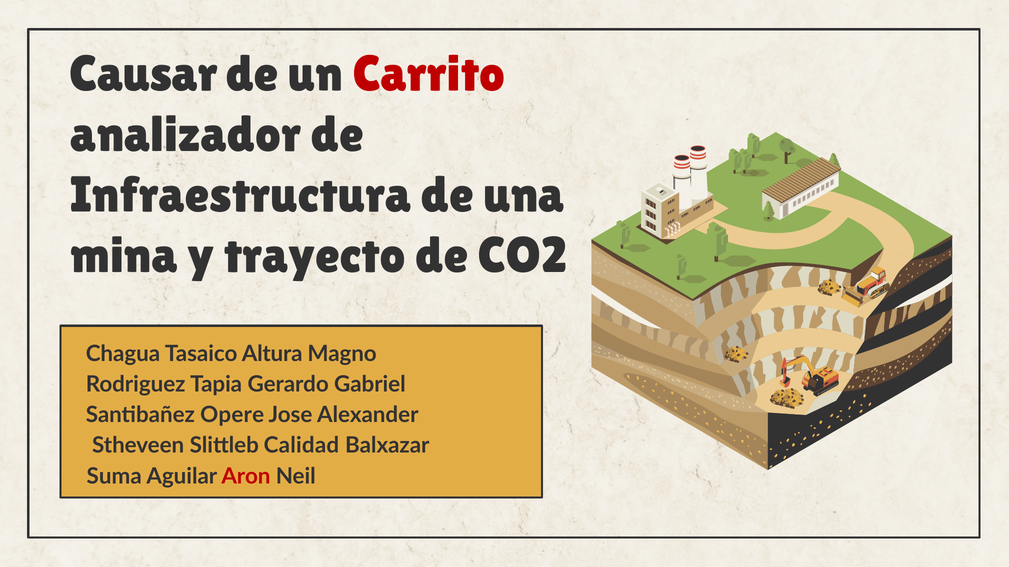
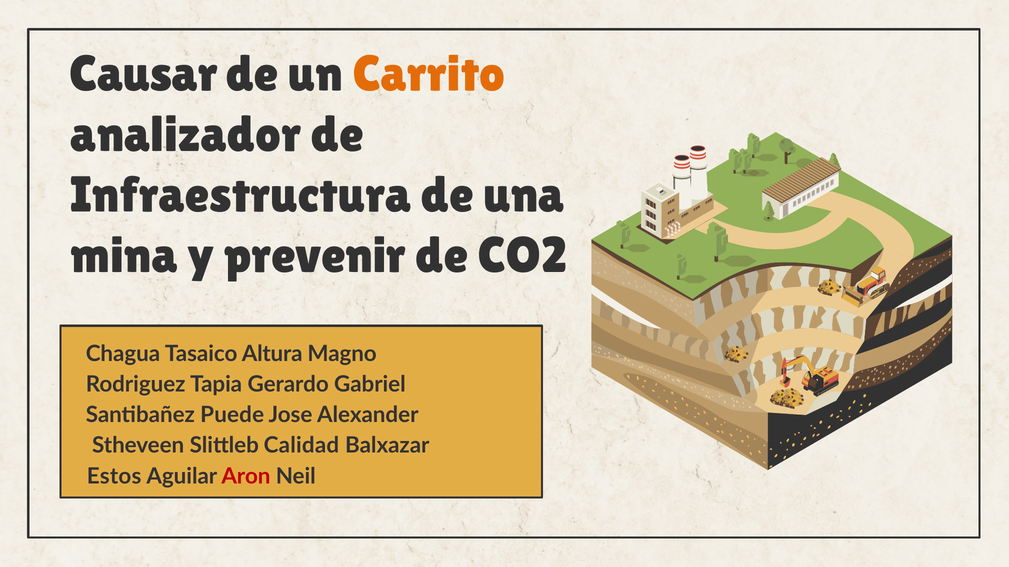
Carrito colour: red -> orange
trayecto: trayecto -> prevenir
Opere: Opere -> Puede
Suma: Suma -> Estos
